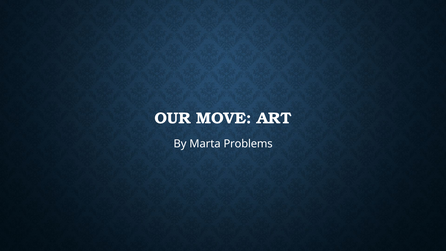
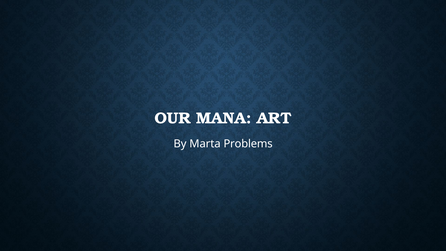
MOVE: MOVE -> MANA
